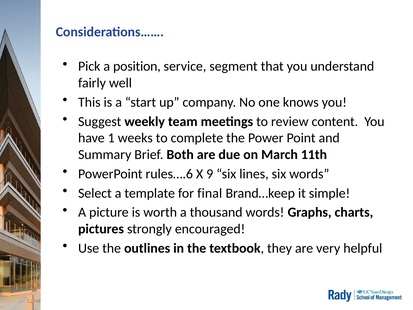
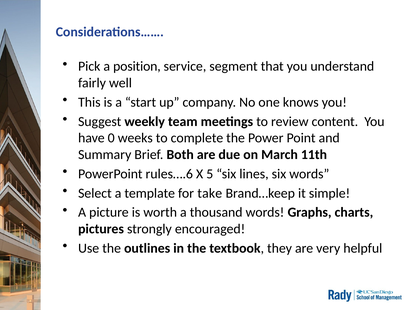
1: 1 -> 0
9: 9 -> 5
final: final -> take
